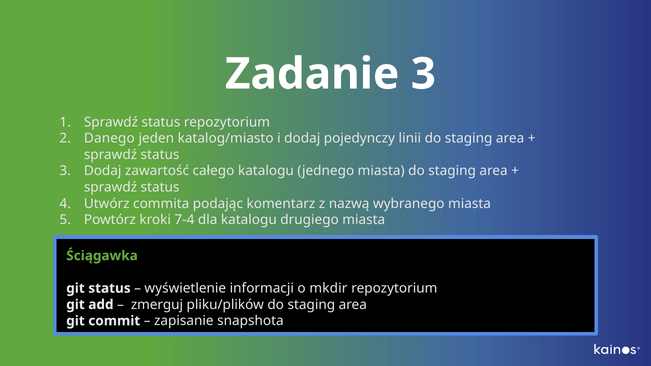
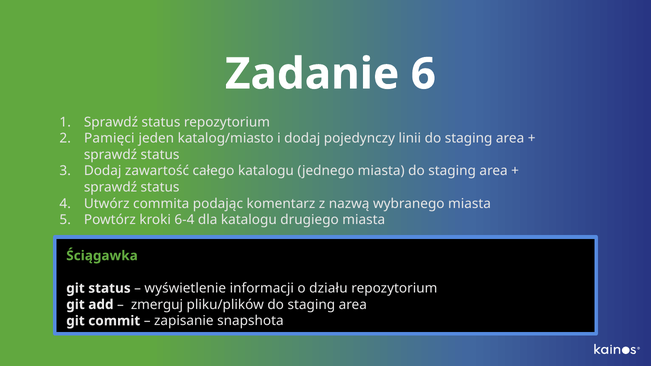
Zadanie 3: 3 -> 6
Danego: Danego -> Pamięci
7-4: 7-4 -> 6-4
mkdir: mkdir -> działu
